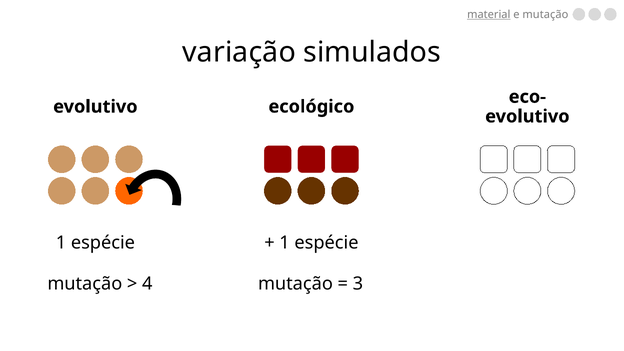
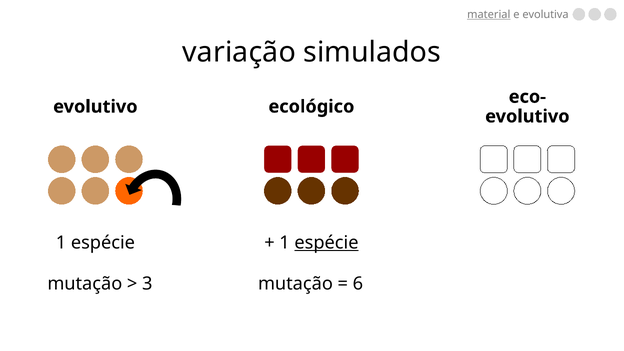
e mutação: mutação -> evolutiva
espécie at (326, 243) underline: none -> present
4: 4 -> 3
3: 3 -> 6
